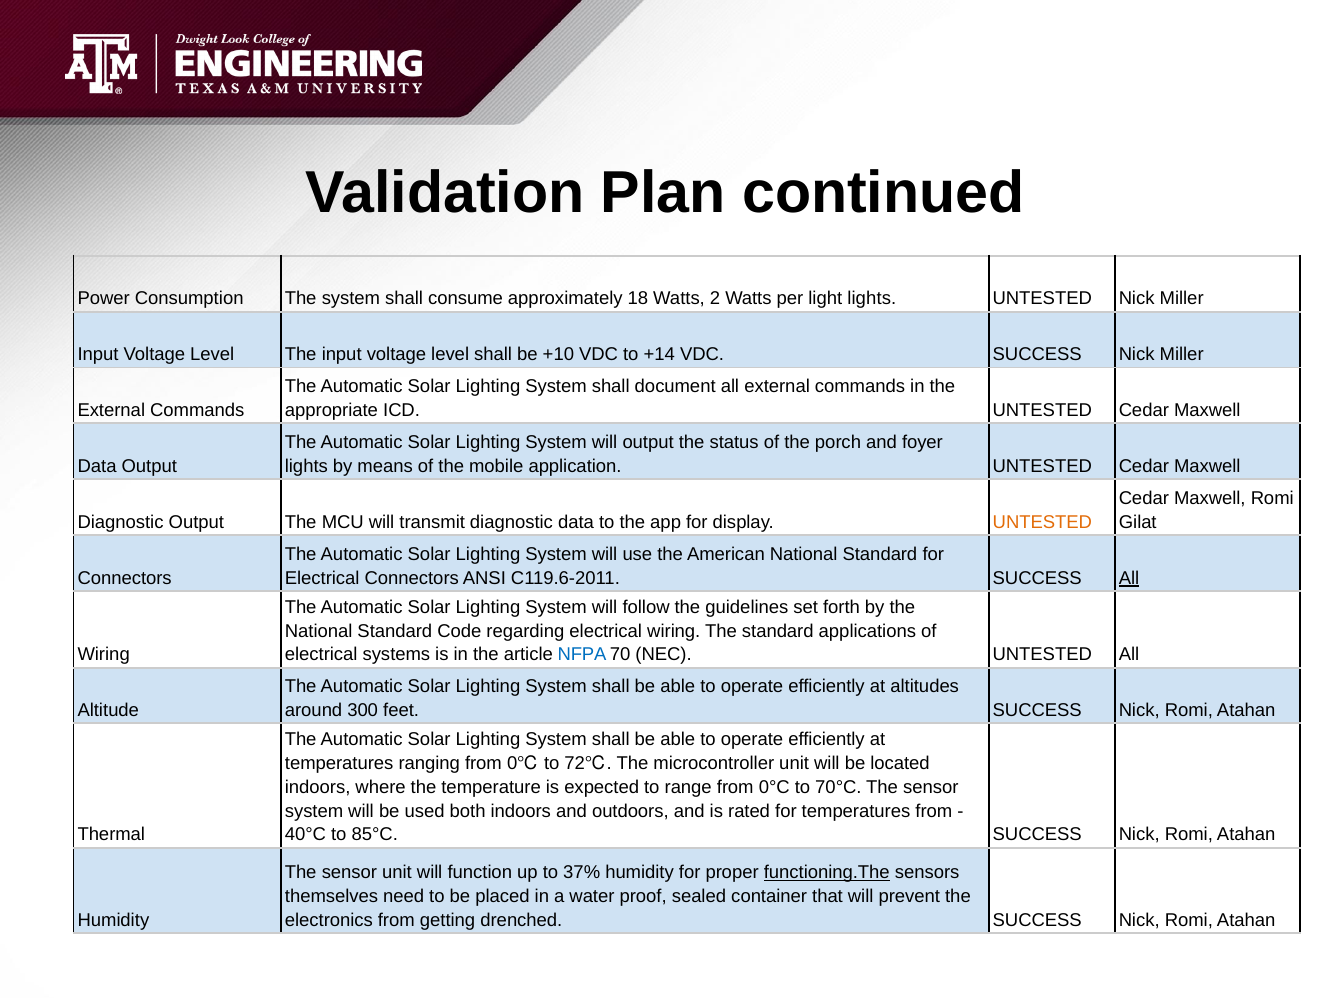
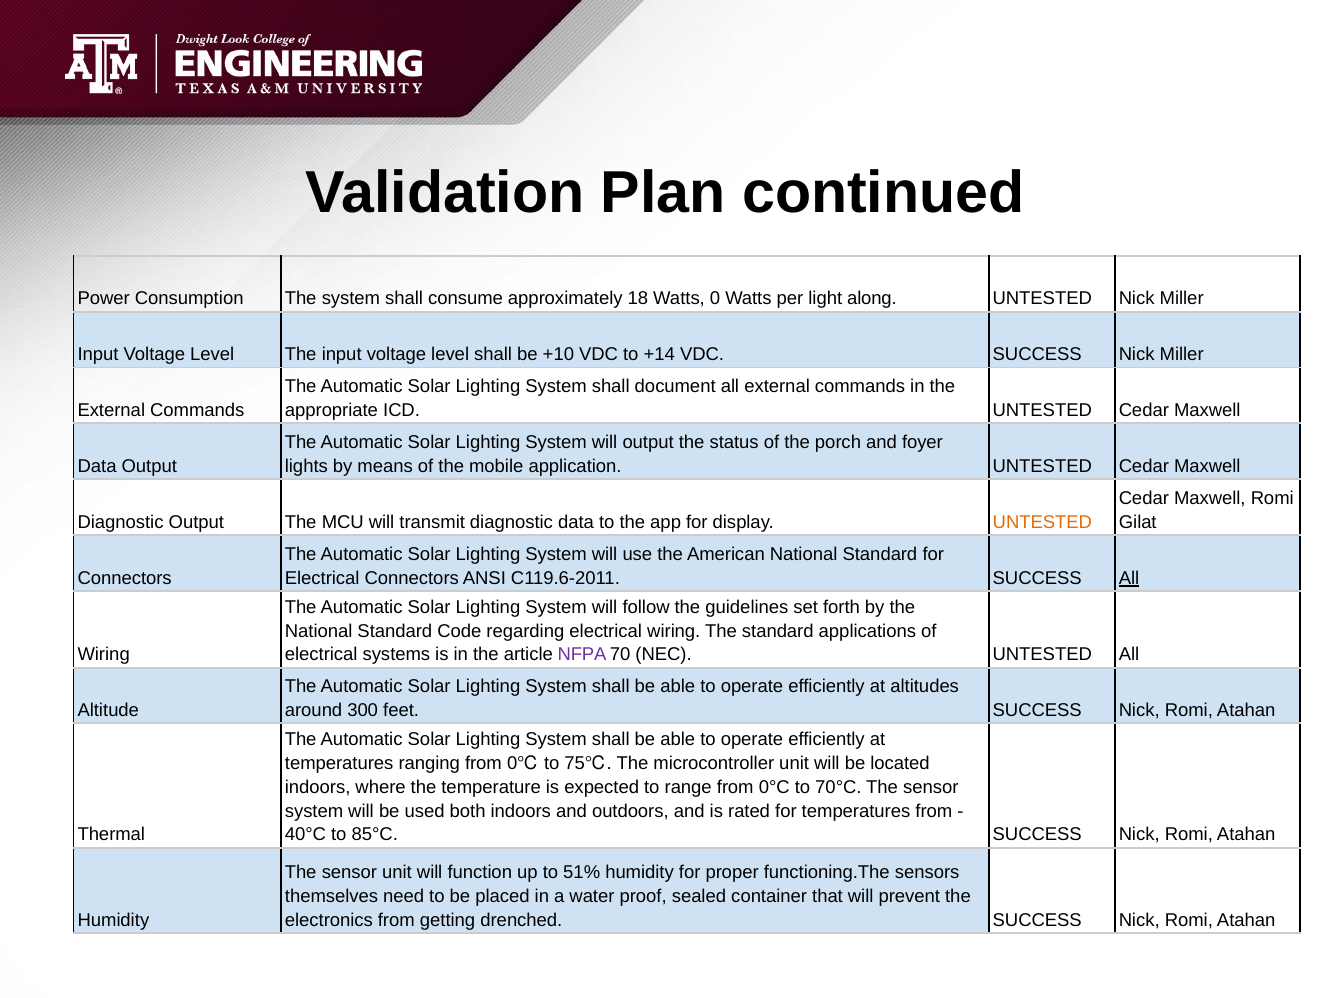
Watts 2: 2 -> 0
light lights: lights -> along
NFPA colour: blue -> purple
72: 72 -> 75
37%: 37% -> 51%
functioning.The underline: present -> none
